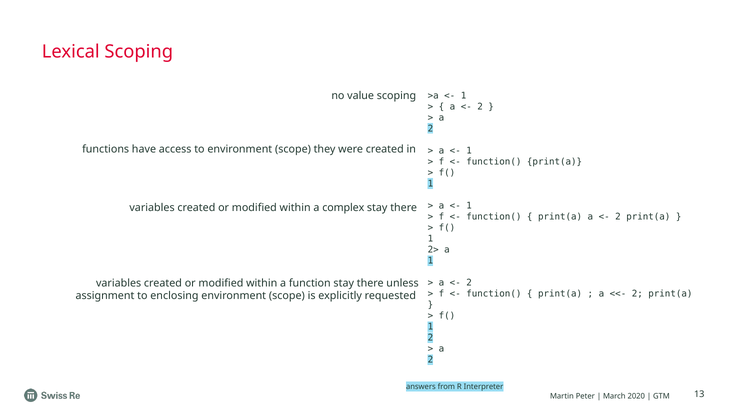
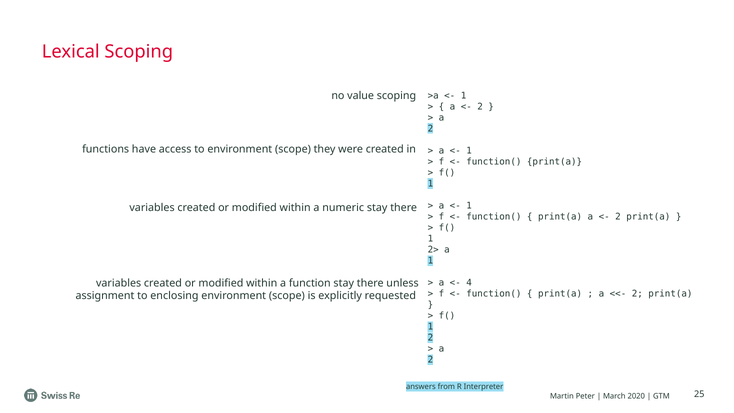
complex: complex -> numeric
2 at (469, 283): 2 -> 4
13: 13 -> 25
